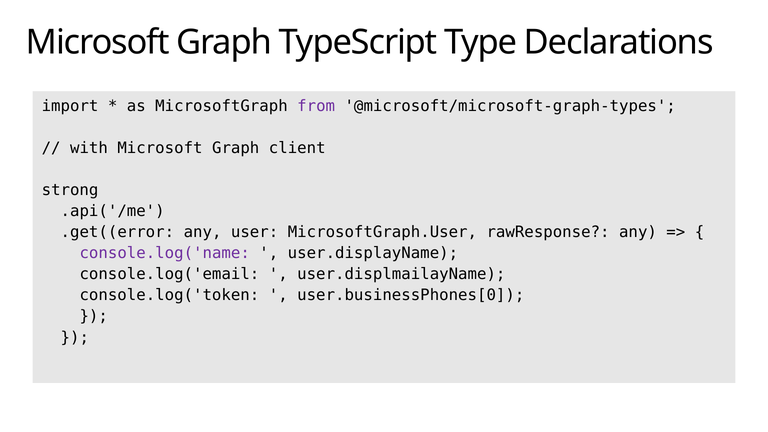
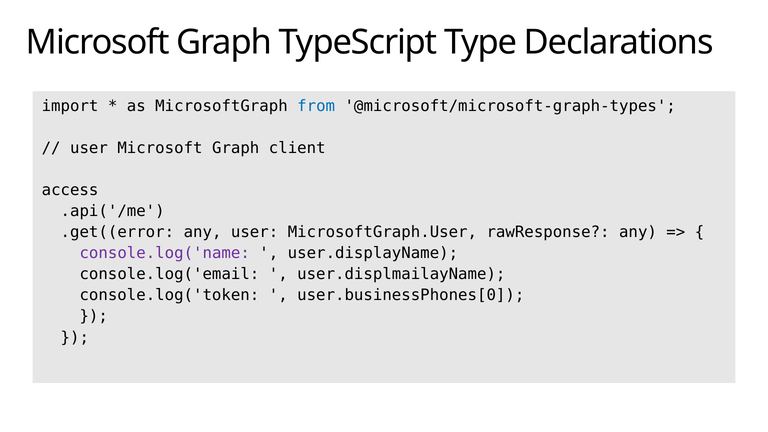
from colour: purple -> blue
with at (89, 148): with -> user
strong: strong -> access
